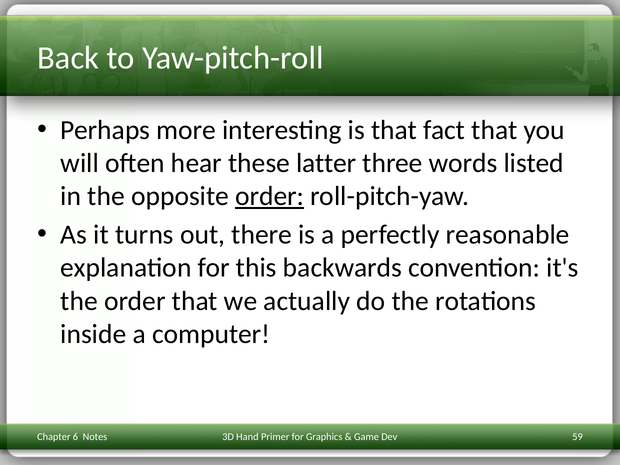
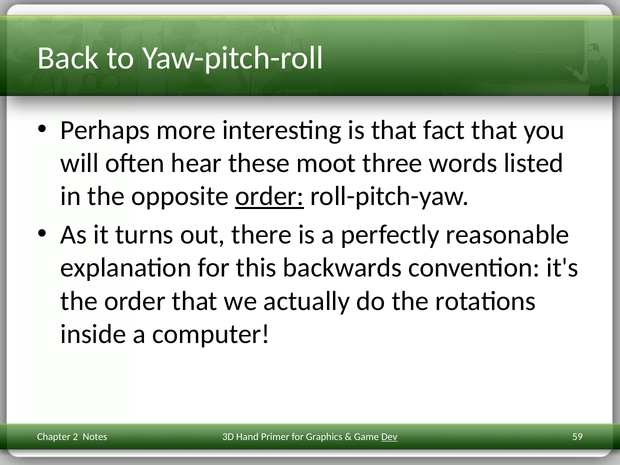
latter: latter -> moot
Dev underline: none -> present
6: 6 -> 2
